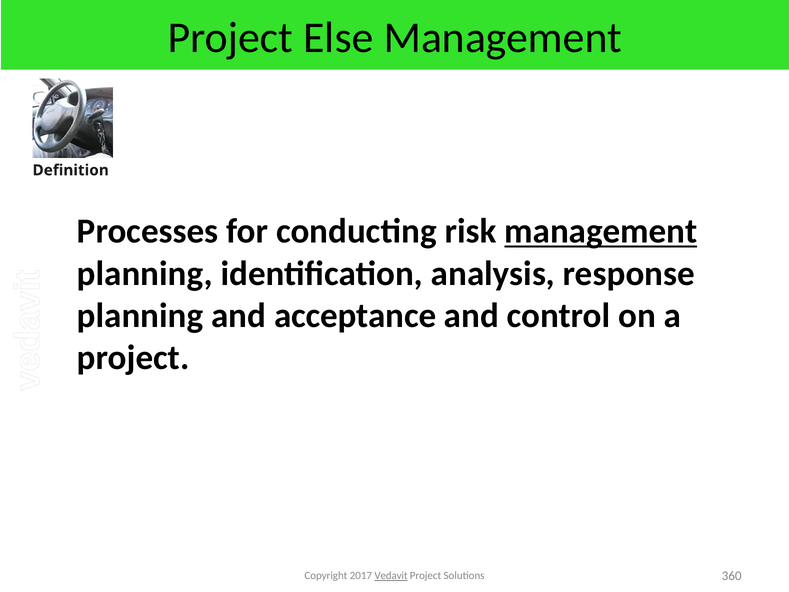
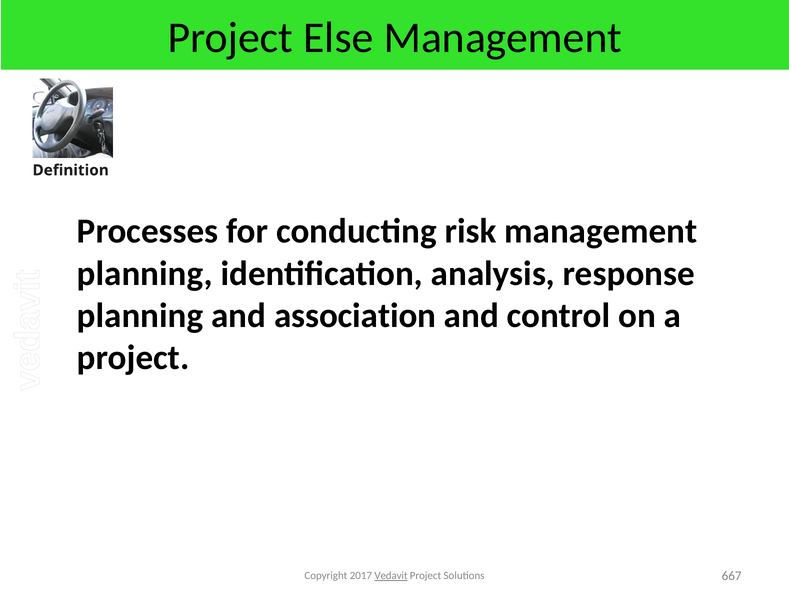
management at (601, 231) underline: present -> none
acceptance: acceptance -> association
360: 360 -> 667
